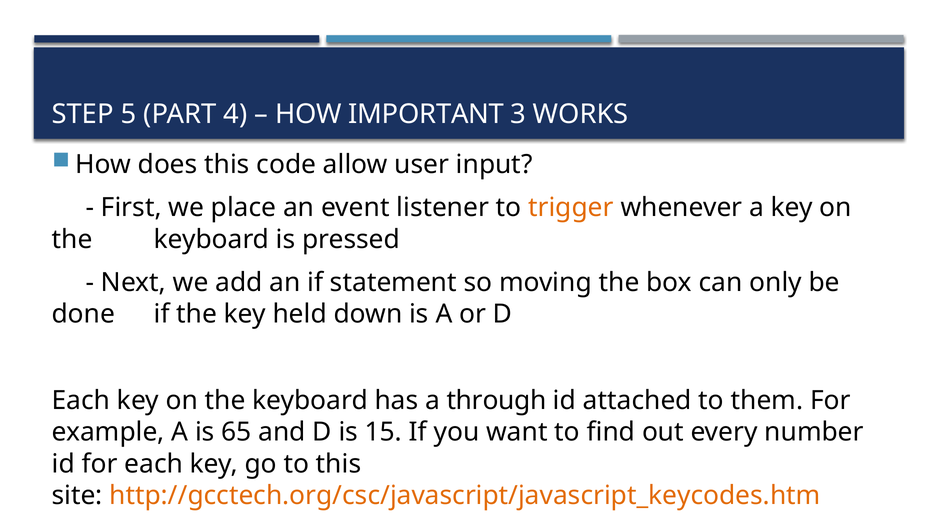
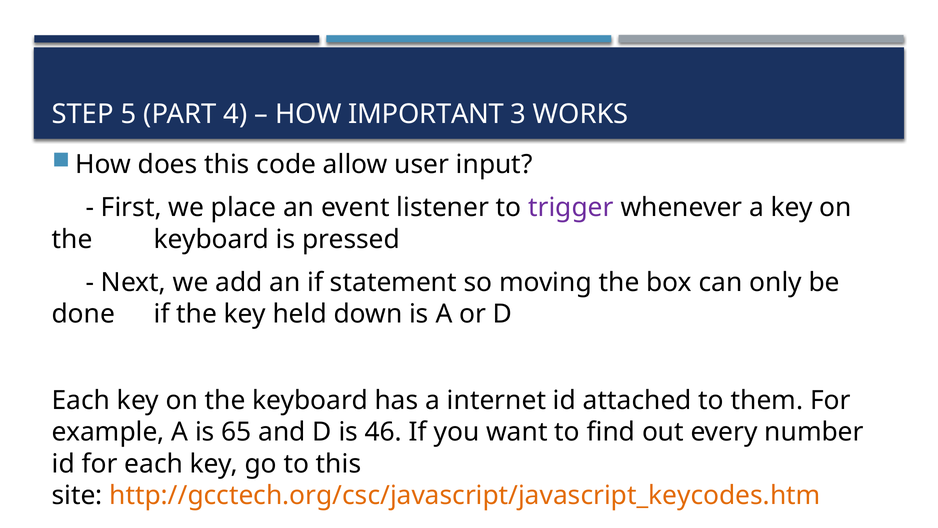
trigger colour: orange -> purple
through: through -> internet
15: 15 -> 46
